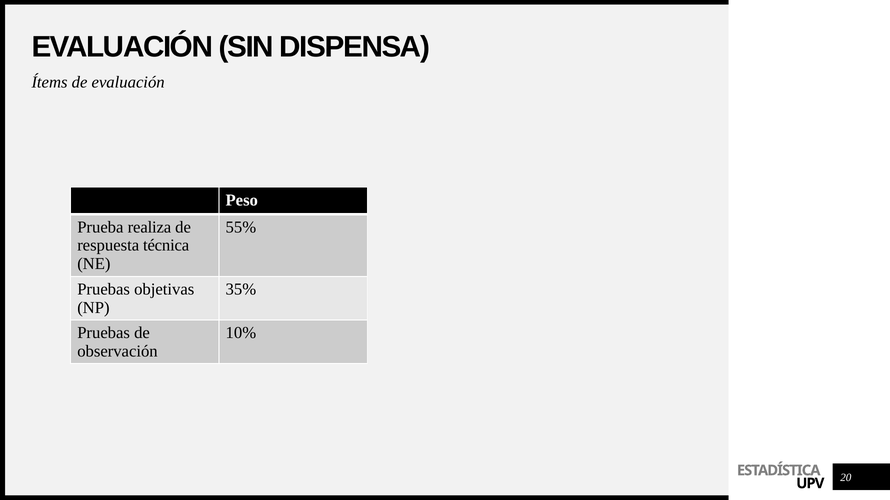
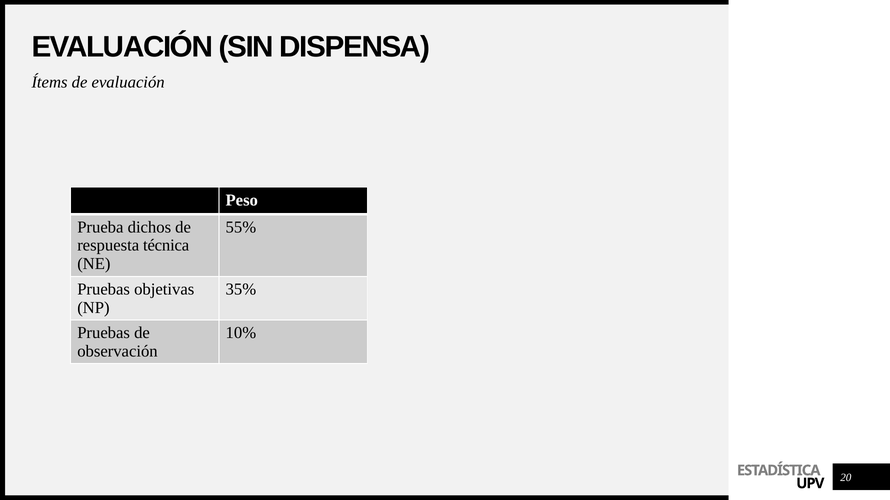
realiza: realiza -> dichos
